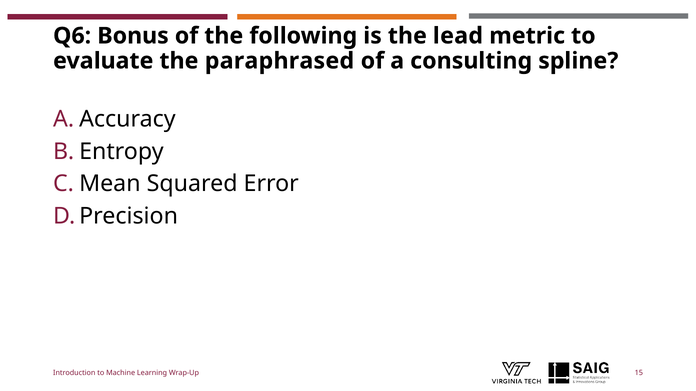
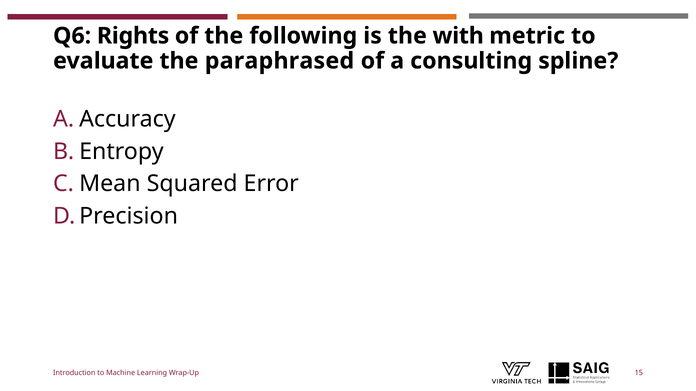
Bonus: Bonus -> Rights
lead: lead -> with
